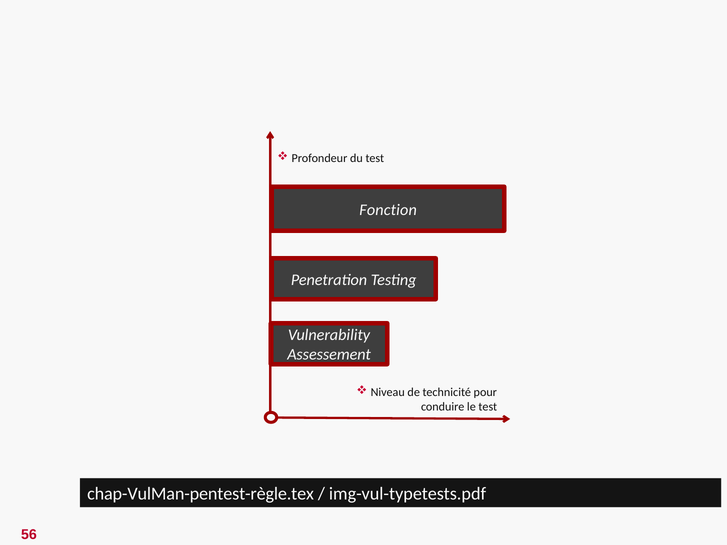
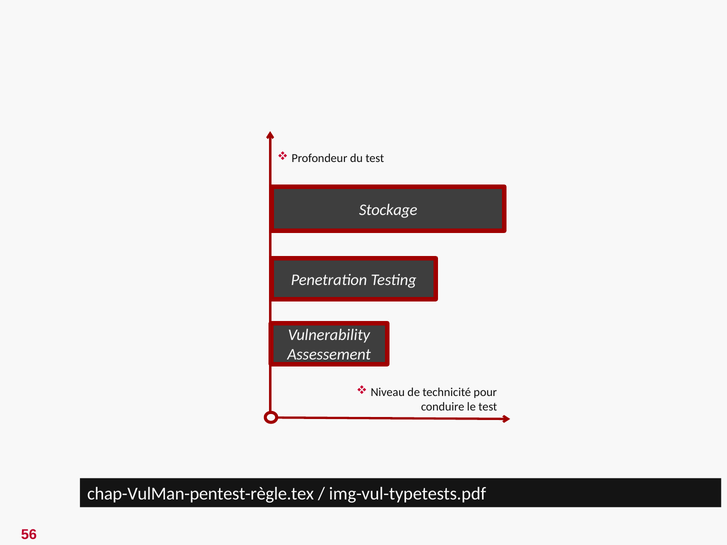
Fonction: Fonction -> Stockage
